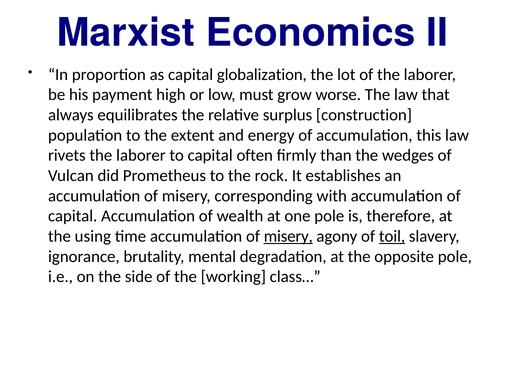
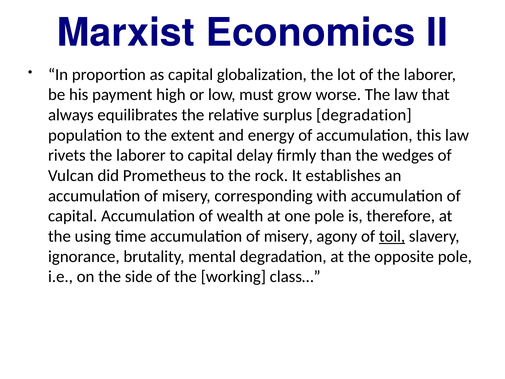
surplus construction: construction -> degradation
often: often -> delay
misery at (288, 236) underline: present -> none
